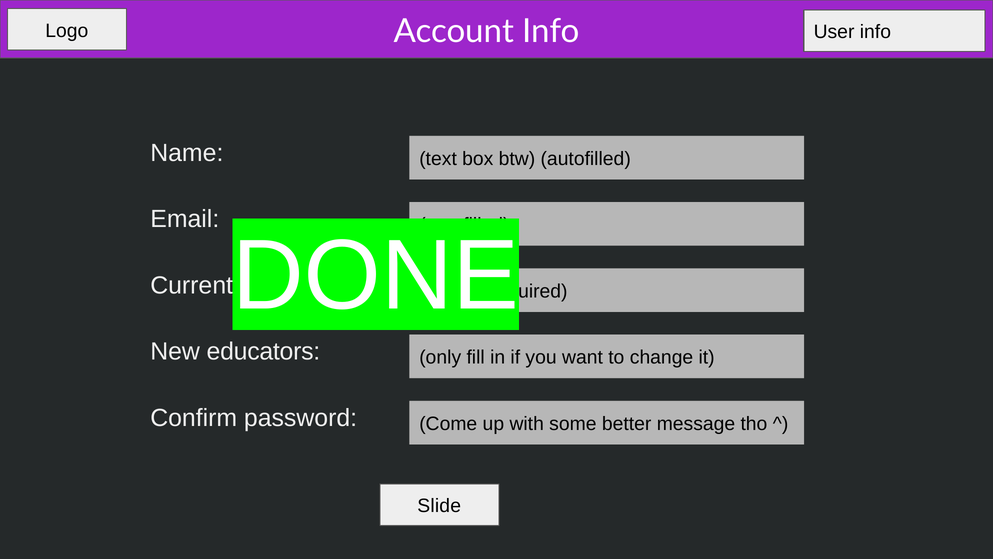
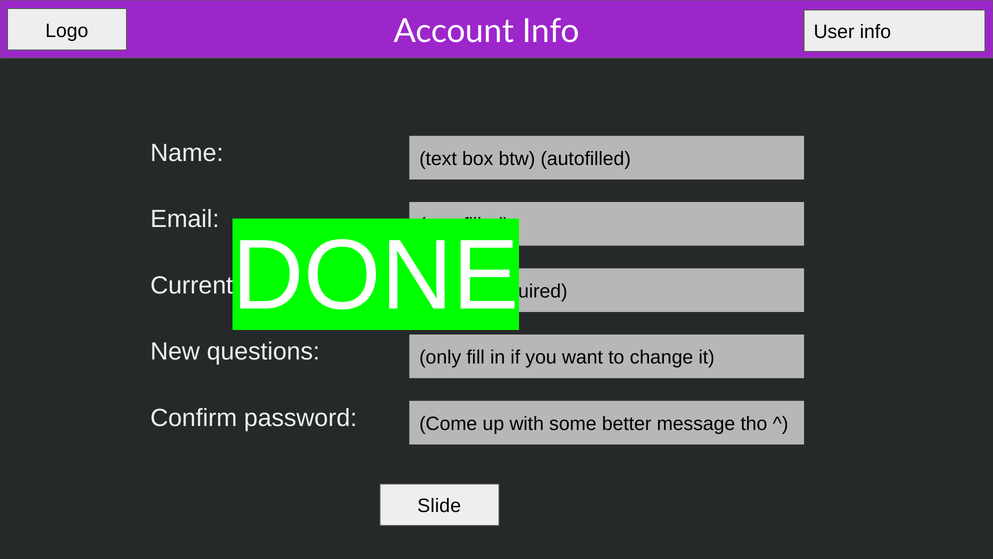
educators: educators -> questions
